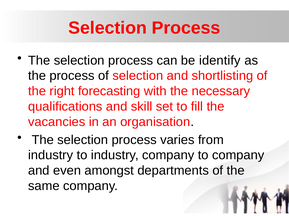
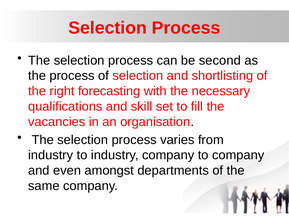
identify: identify -> second
